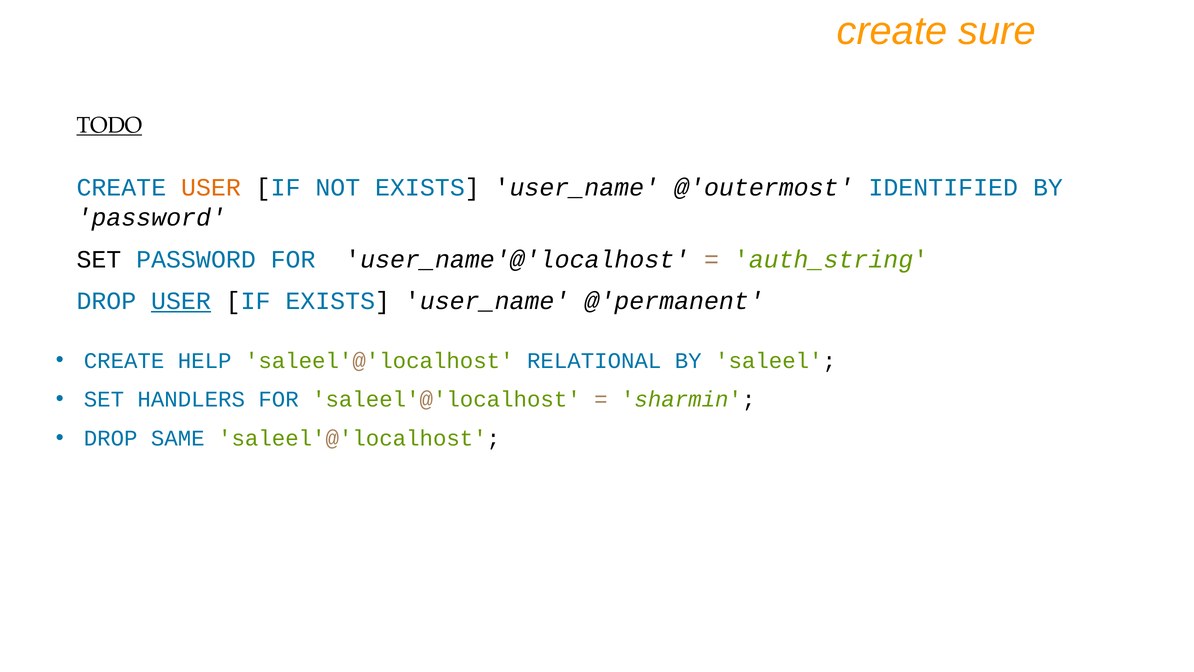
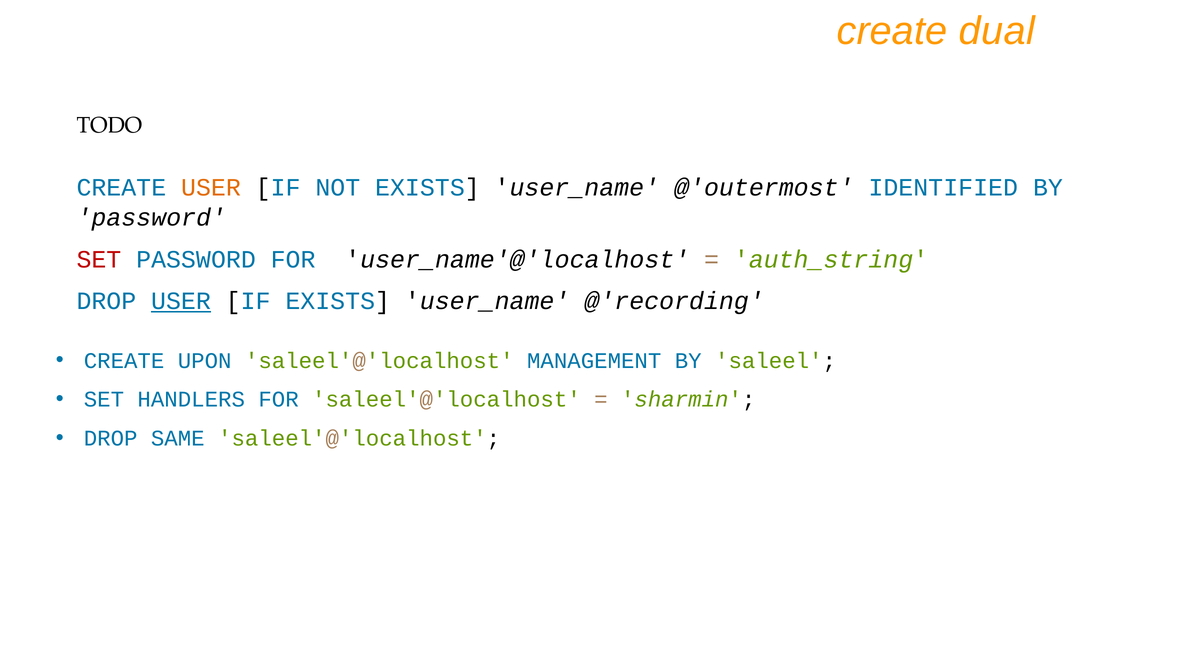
sure: sure -> dual
TODO underline: present -> none
SET at (99, 259) colour: black -> red
@'permanent: @'permanent -> @'recording
HELP: HELP -> UPON
RELATIONAL: RELATIONAL -> MANAGEMENT
